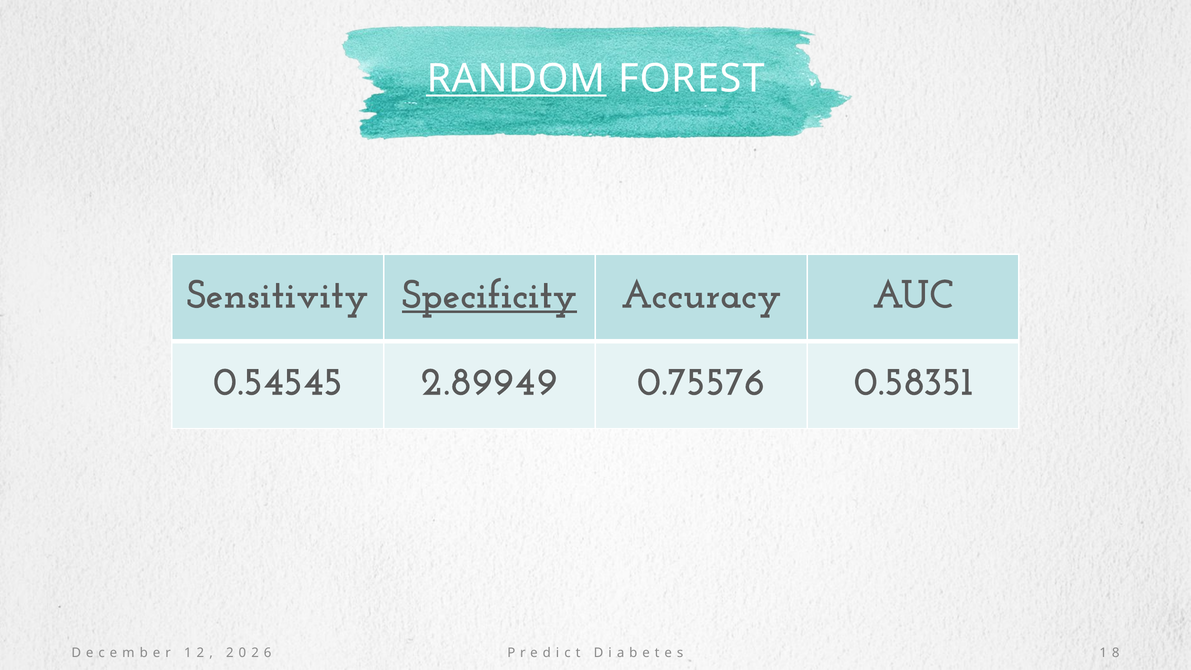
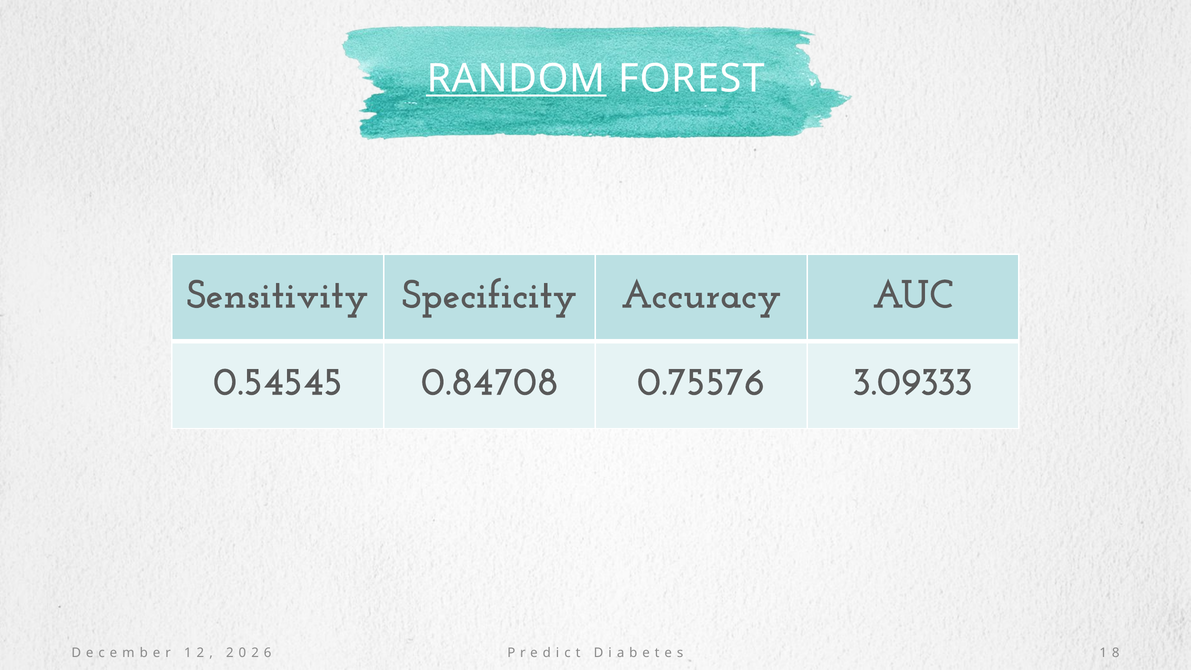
Specificity underline: present -> none
2.89949: 2.89949 -> 0.84708
0.58351: 0.58351 -> 3.09333
